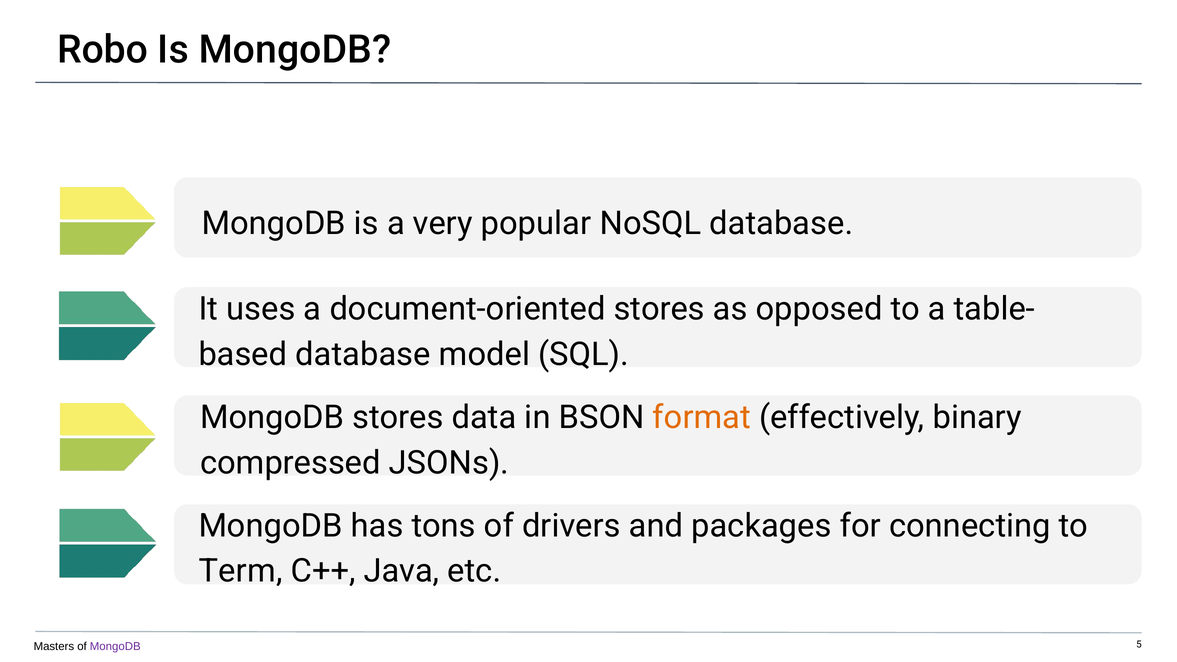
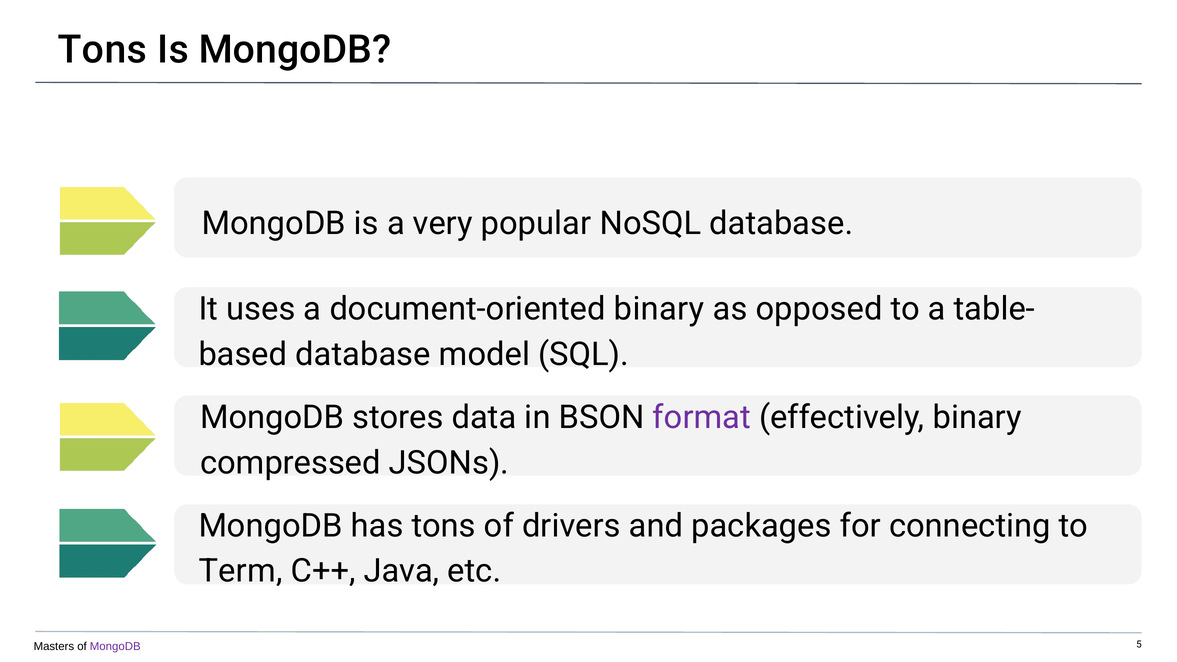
Robo at (103, 50): Robo -> Tons
document-oriented stores: stores -> binary
format colour: orange -> purple
